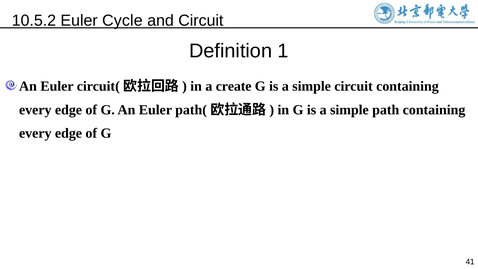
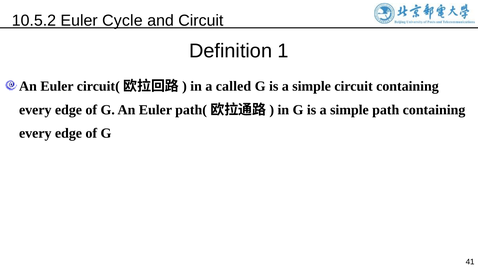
create: create -> called
